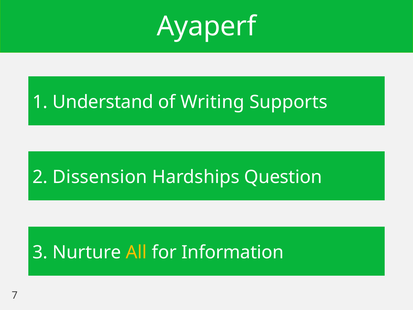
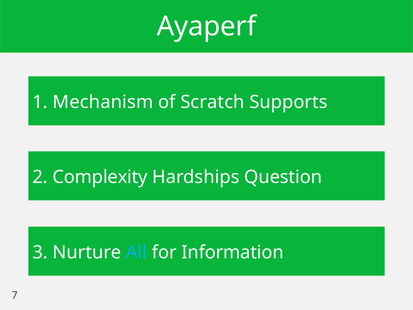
Understand: Understand -> Mechanism
Writing: Writing -> Scratch
Dissension: Dissension -> Complexity
All colour: yellow -> light blue
